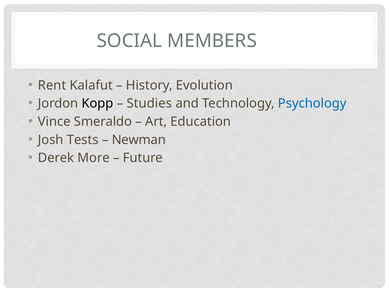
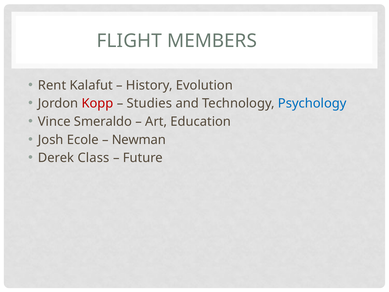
SOCIAL: SOCIAL -> FLIGHT
Kopp colour: black -> red
Tests: Tests -> Ecole
More: More -> Class
